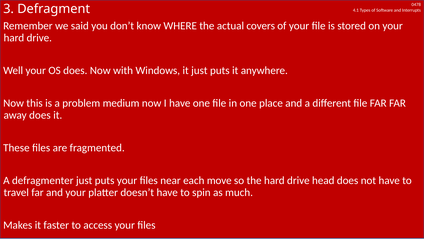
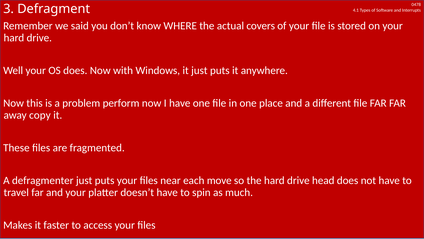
medium: medium -> perform
away does: does -> copy
